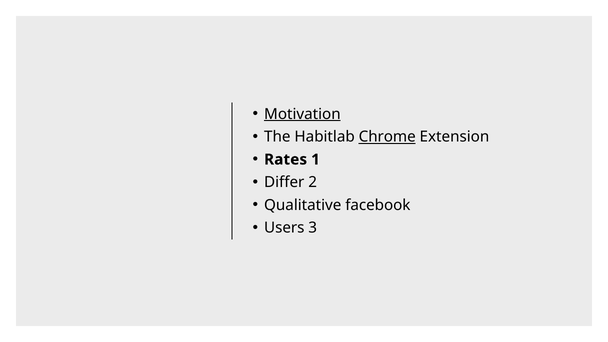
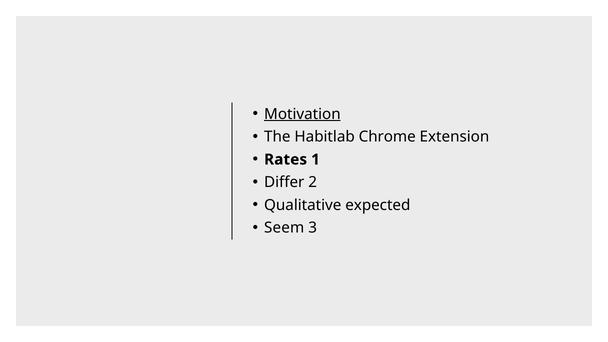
Chrome underline: present -> none
facebook: facebook -> expected
Users: Users -> Seem
